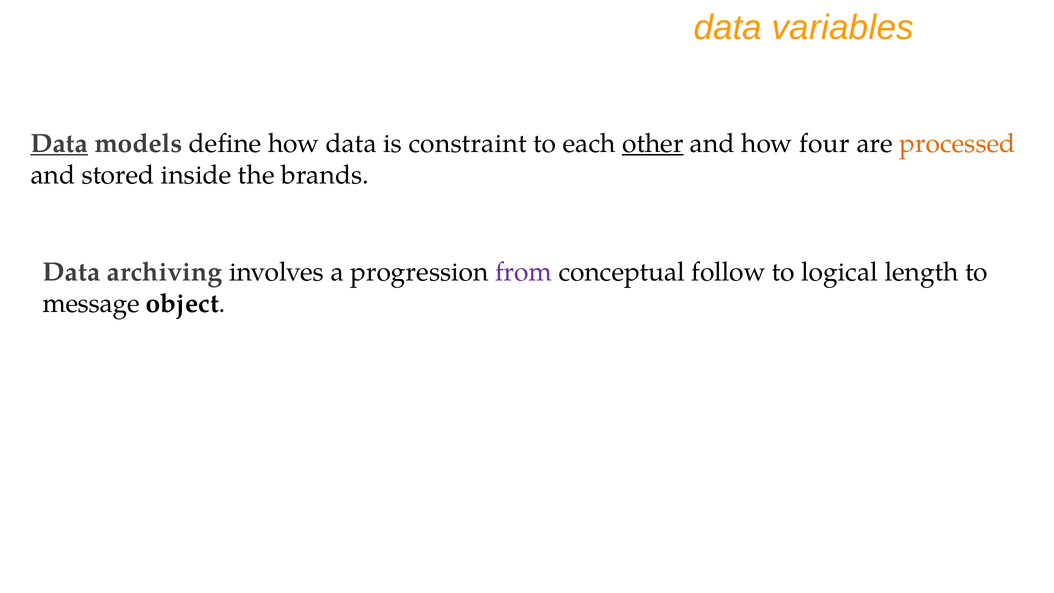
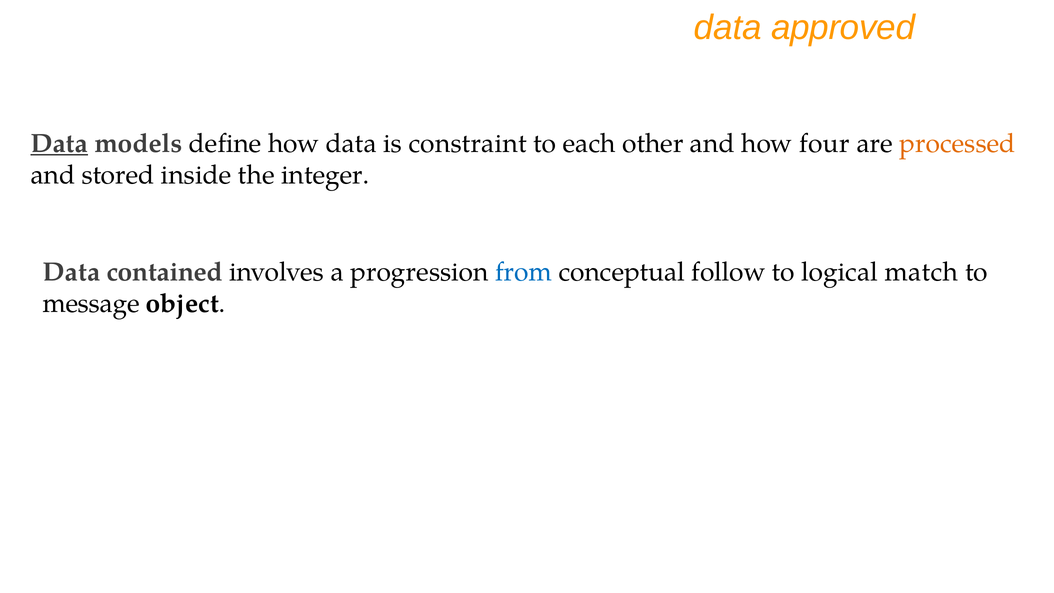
variables: variables -> approved
other underline: present -> none
brands: brands -> integer
archiving: archiving -> contained
from colour: purple -> blue
length: length -> match
